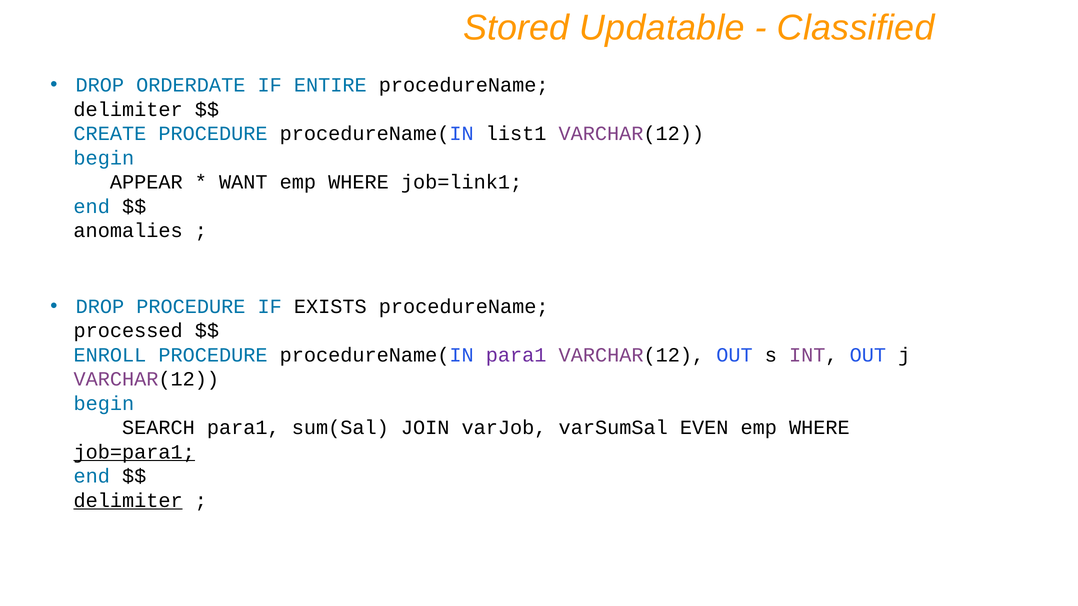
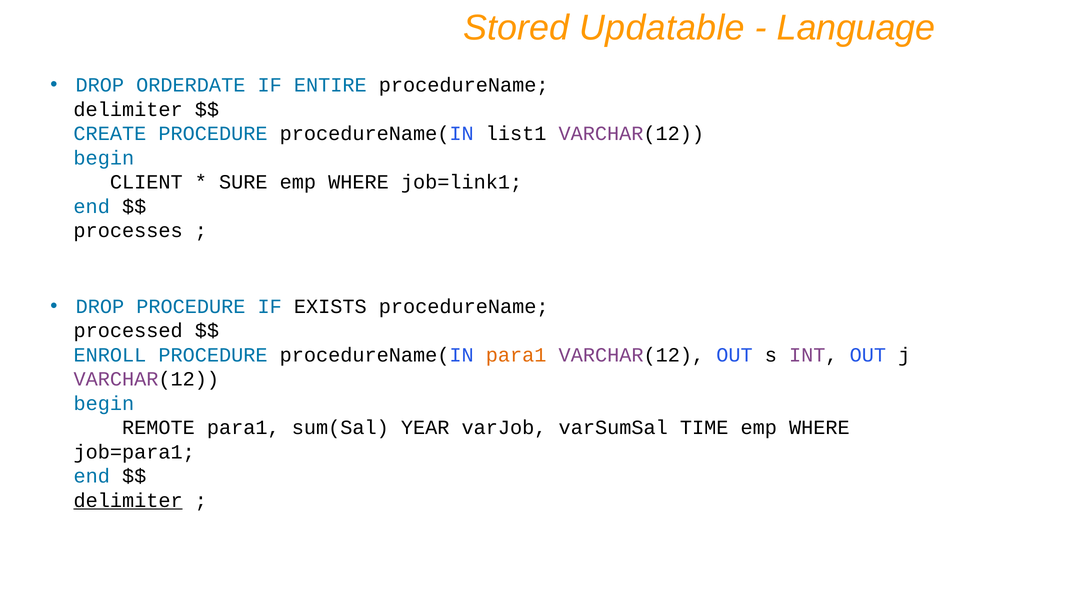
Classified: Classified -> Language
APPEAR: APPEAR -> CLIENT
WANT: WANT -> SURE
anomalies: anomalies -> processes
para1 at (516, 355) colour: purple -> orange
SEARCH: SEARCH -> REMOTE
JOIN: JOIN -> YEAR
EVEN: EVEN -> TIME
job=para1 underline: present -> none
